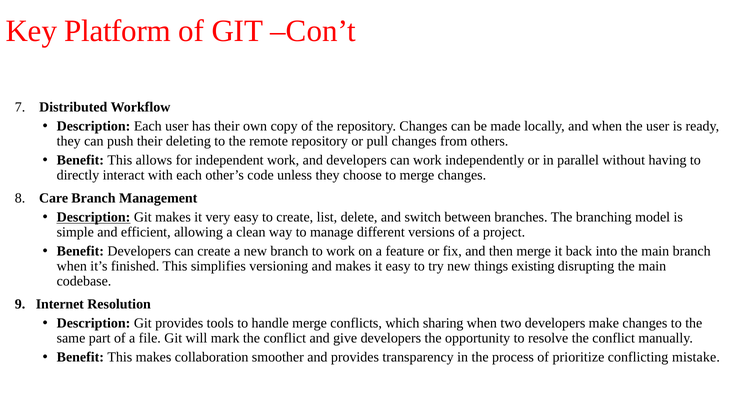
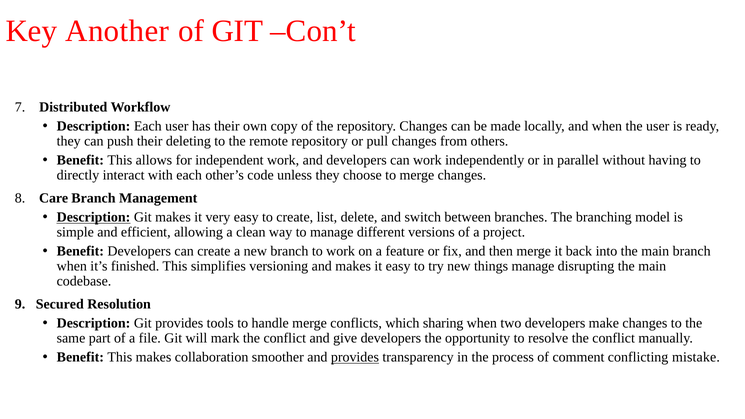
Platform: Platform -> Another
things existing: existing -> manage
Internet: Internet -> Secured
provides at (355, 357) underline: none -> present
prioritize: prioritize -> comment
